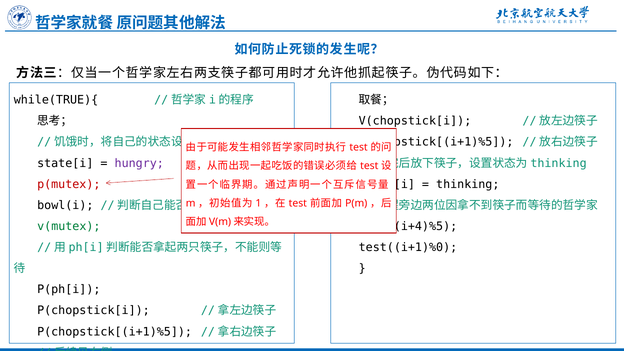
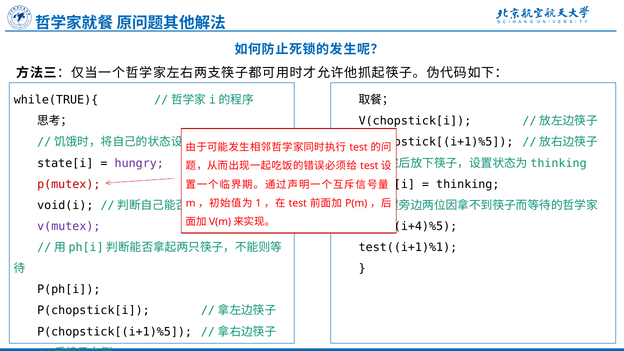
bowl(i: bowl(i -> void(i
v(mutex colour: green -> purple
test((i+1)%0: test((i+1)%0 -> test((i+1)%1
